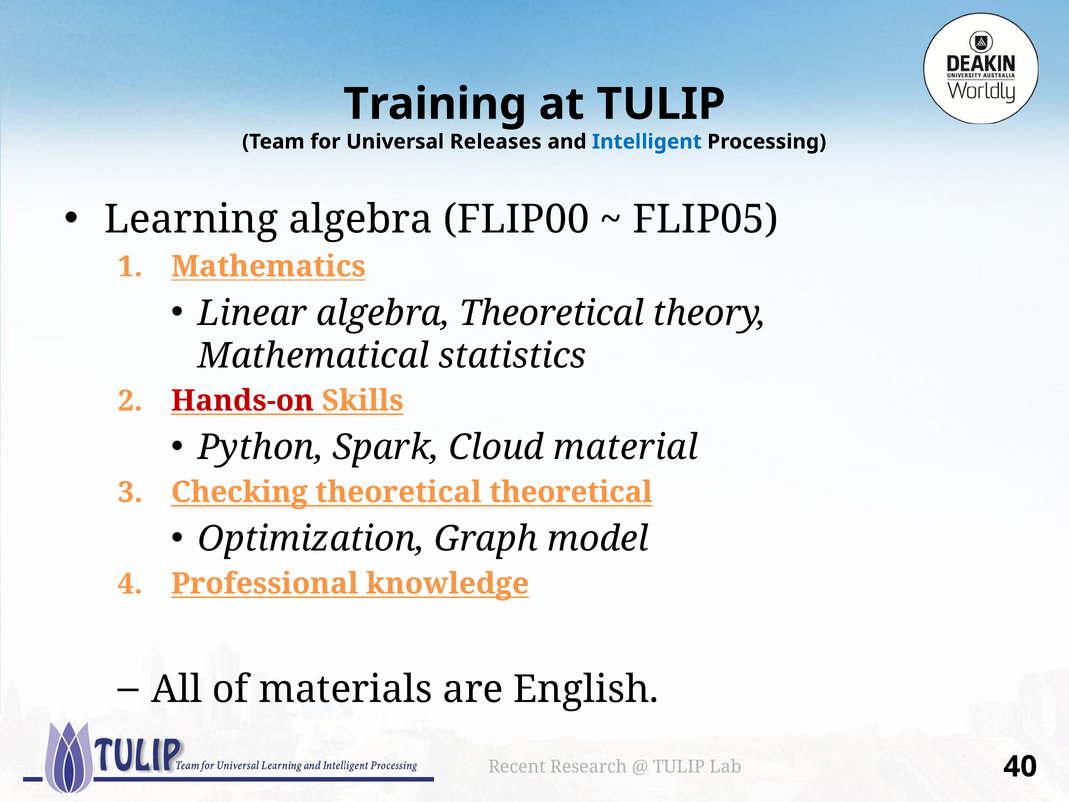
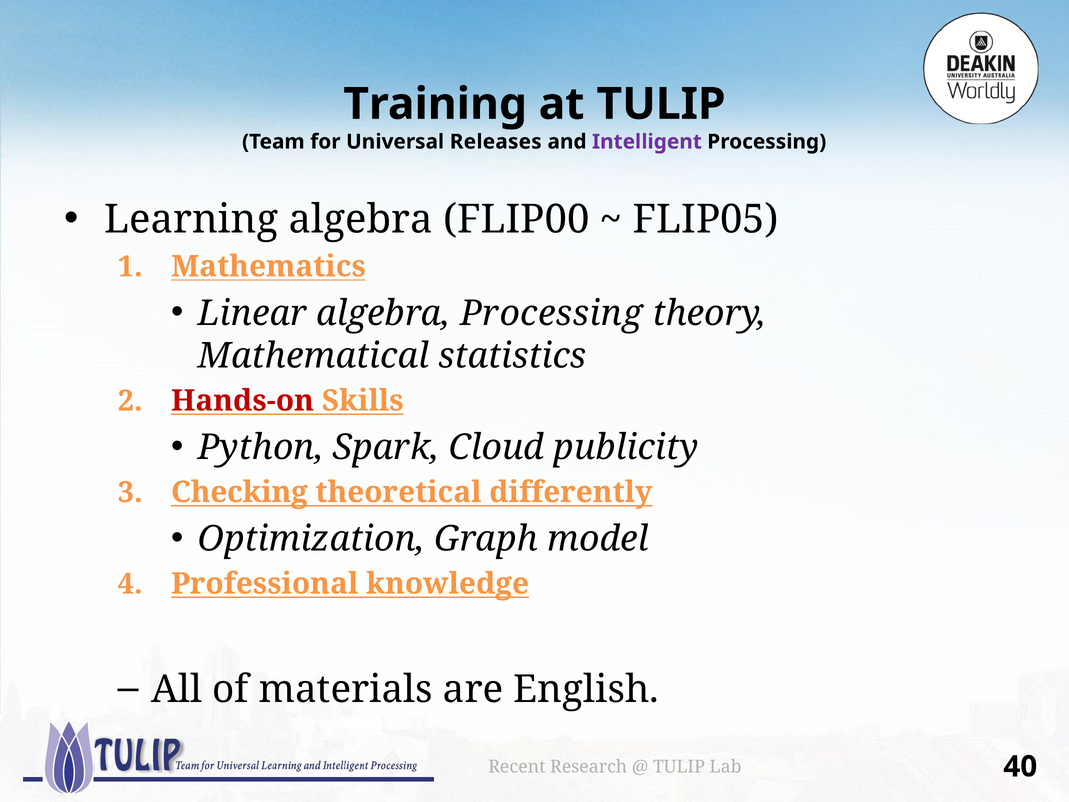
Intelligent colour: blue -> purple
algebra Theoretical: Theoretical -> Processing
material: material -> publicity
theoretical theoretical: theoretical -> differently
